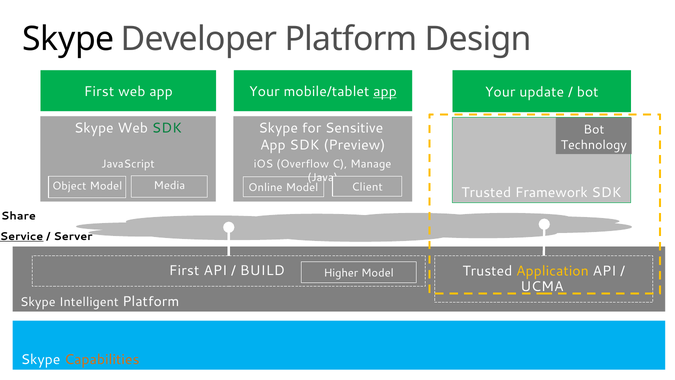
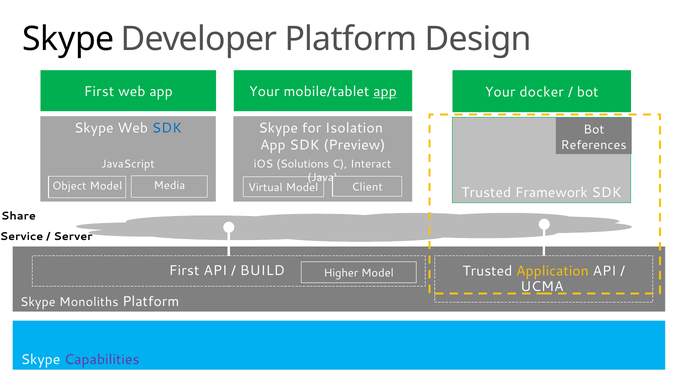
update: update -> docker
SDK at (167, 128) colour: green -> blue
Sensitive: Sensitive -> Isolation
Technology: Technology -> References
Overflow: Overflow -> Solutions
Manage: Manage -> Interact
Online: Online -> Virtual
Service underline: present -> none
Intelligent: Intelligent -> Monoliths
Capabilities colour: orange -> purple
